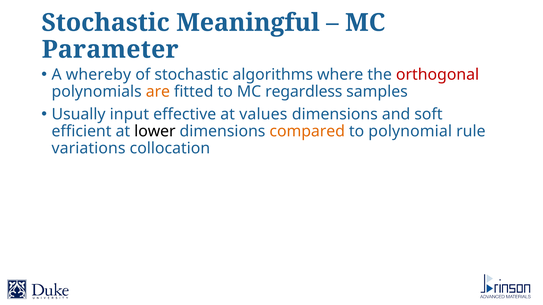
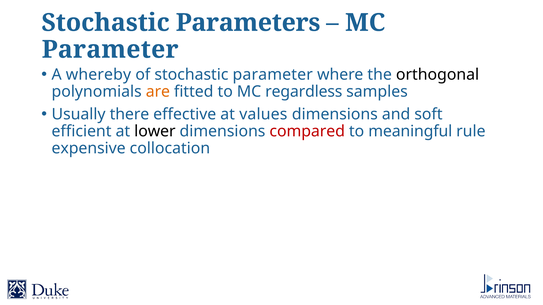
Meaningful: Meaningful -> Parameters
stochastic algorithms: algorithms -> parameter
orthogonal colour: red -> black
input: input -> there
compared colour: orange -> red
polynomial: polynomial -> meaningful
variations: variations -> expensive
